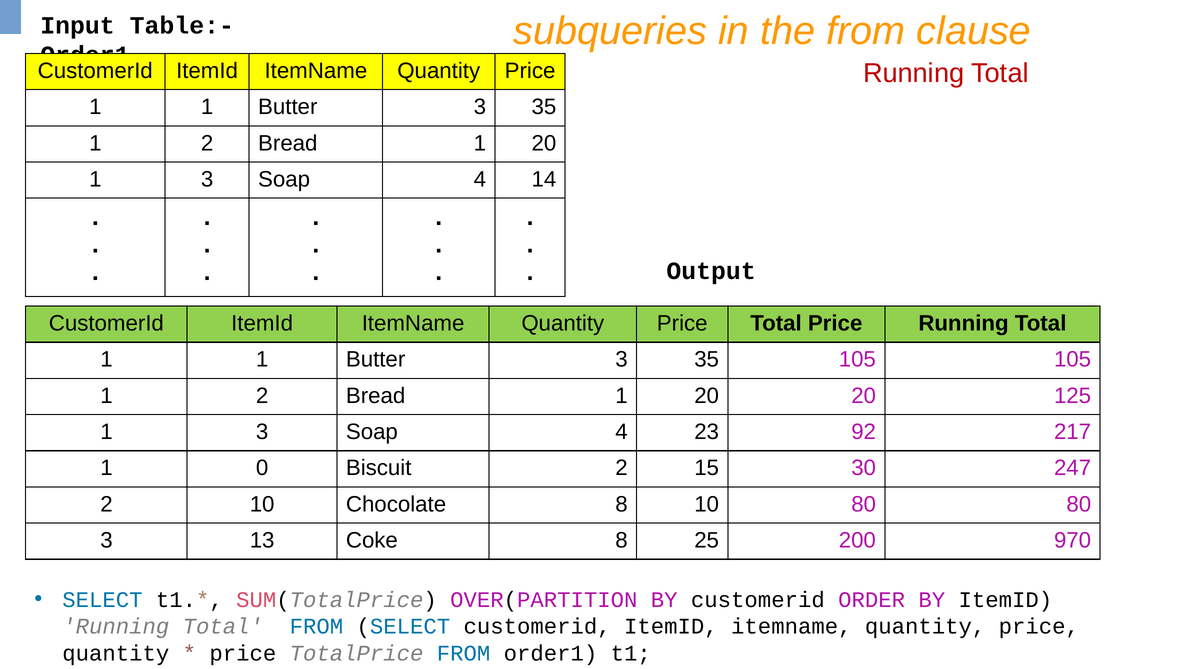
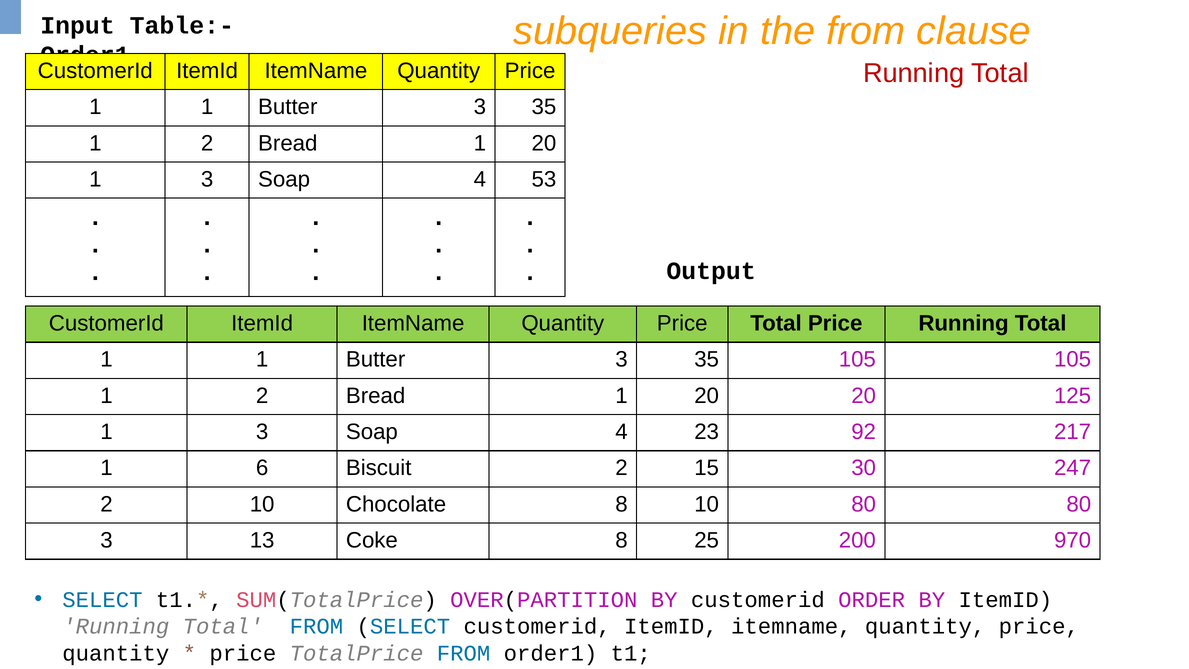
14: 14 -> 53
0: 0 -> 6
